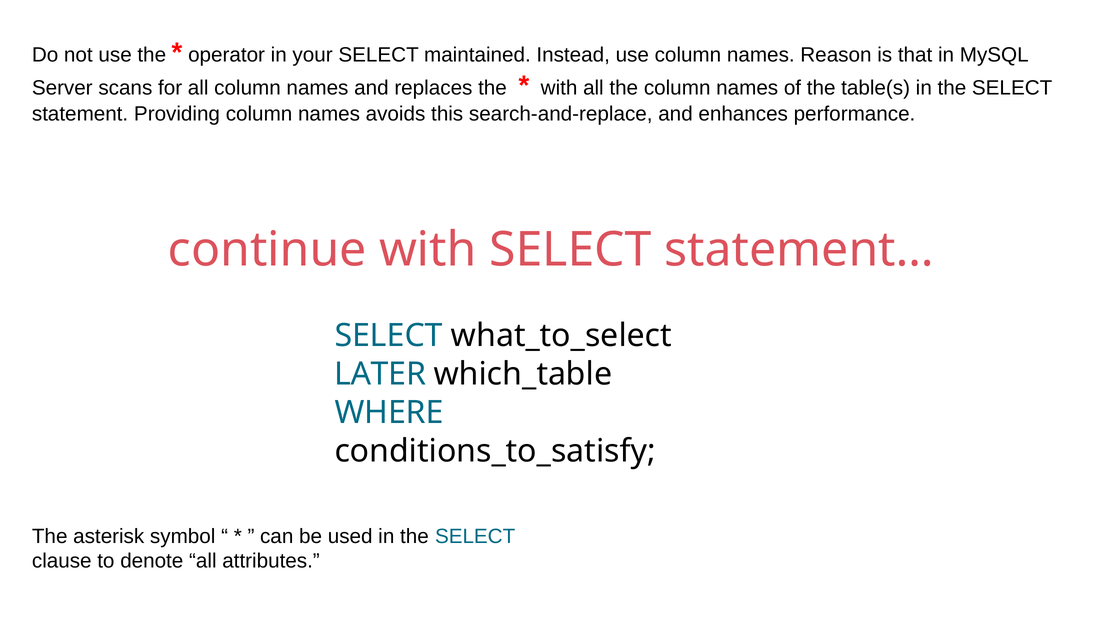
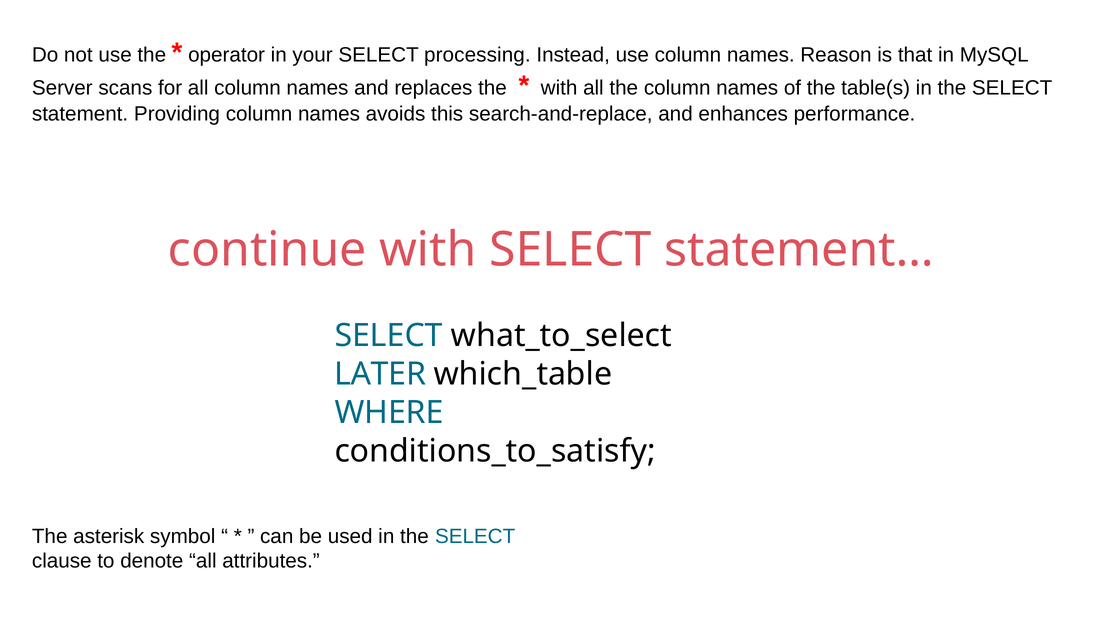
maintained: maintained -> processing
